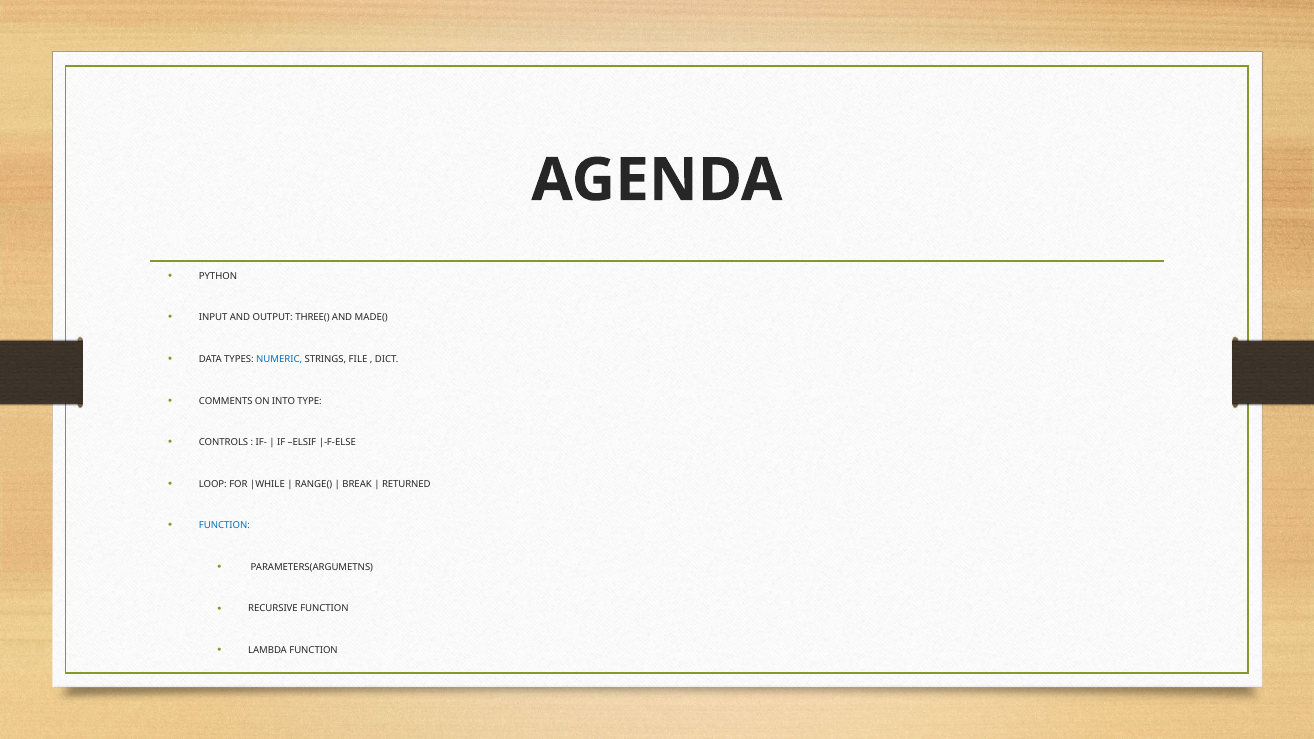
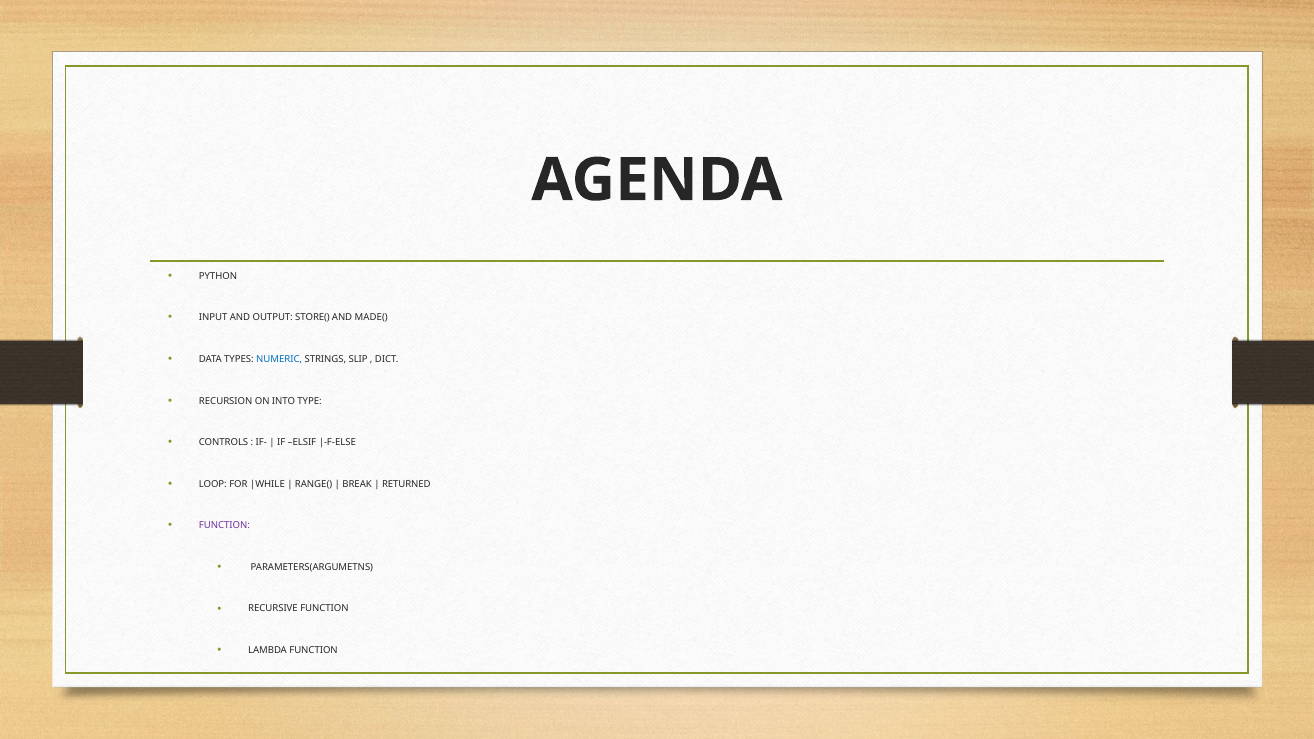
THREE(: THREE( -> STORE(
FILE: FILE -> SLIP
COMMENTS: COMMENTS -> RECURSION
FUNCTION at (224, 526) colour: blue -> purple
